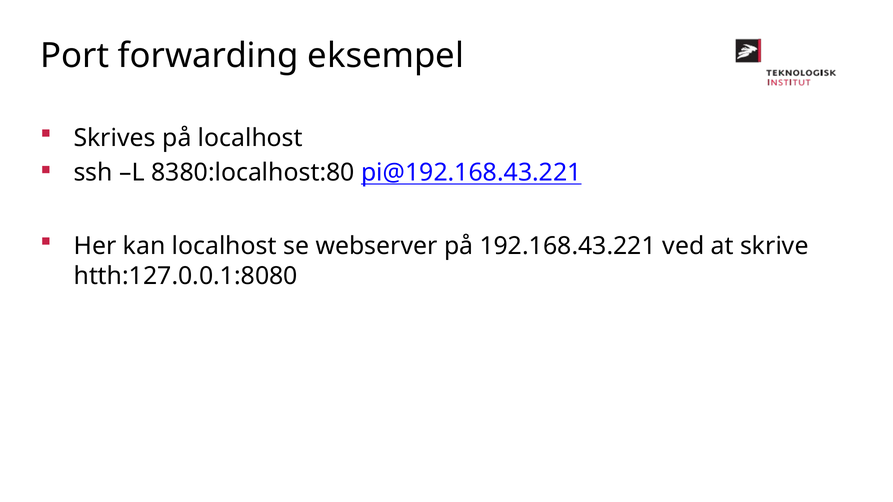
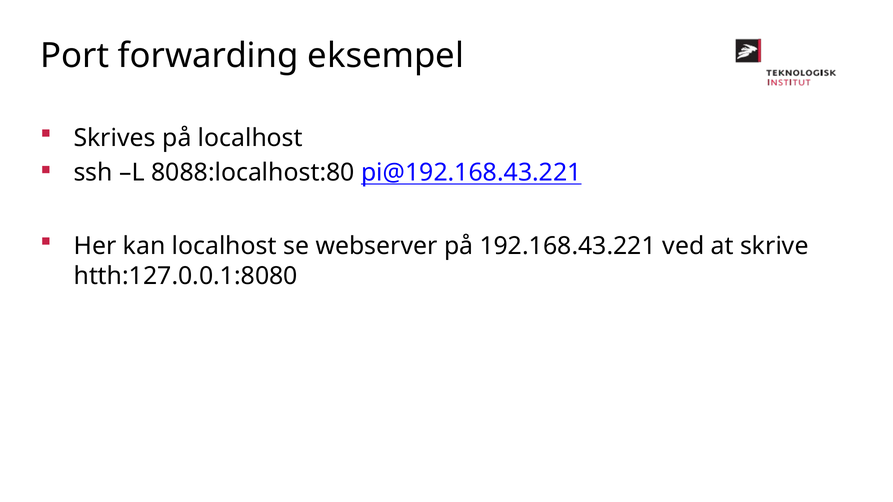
8380:localhost:80: 8380:localhost:80 -> 8088:localhost:80
